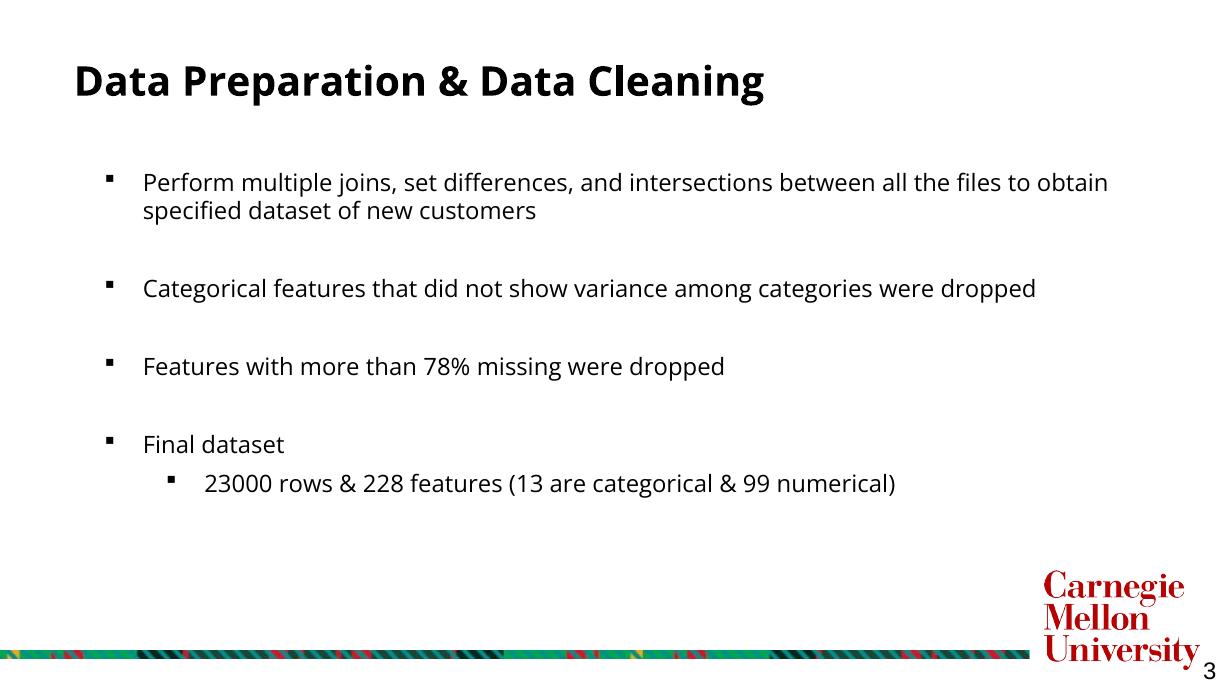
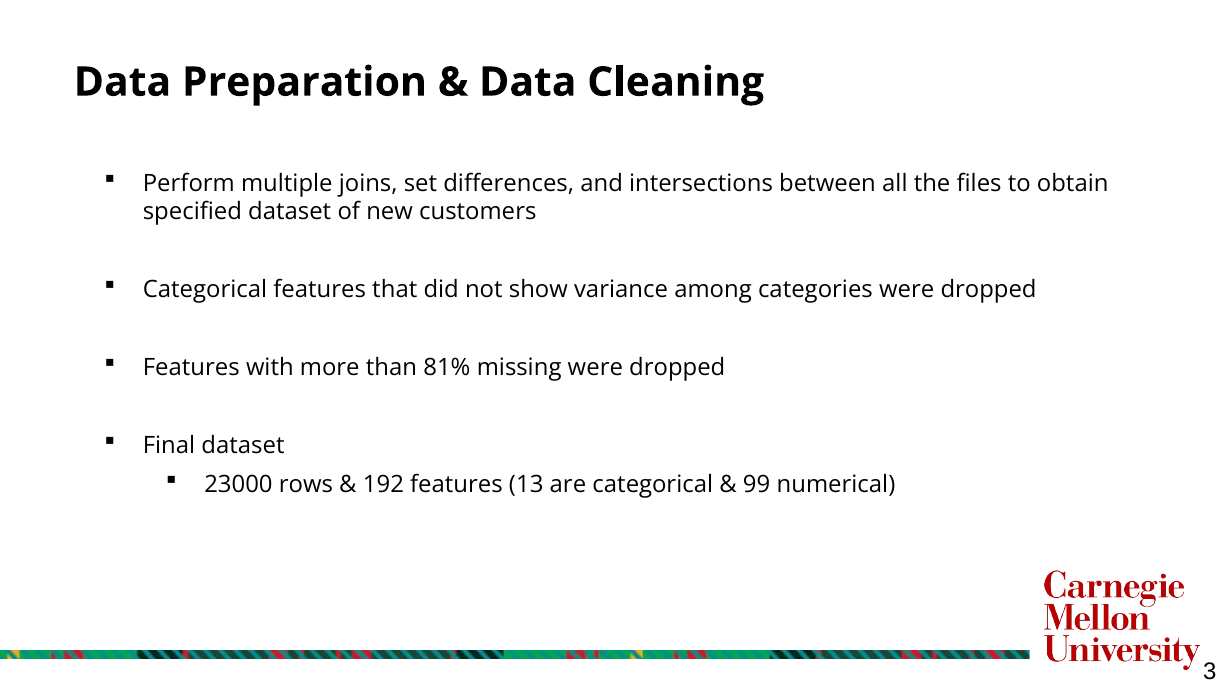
78%: 78% -> 81%
228: 228 -> 192
